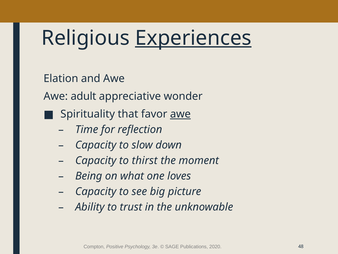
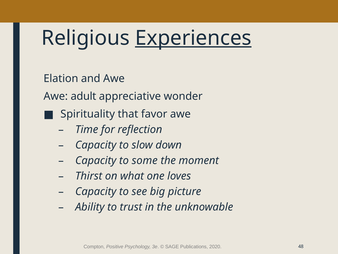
awe at (180, 114) underline: present -> none
thirst: thirst -> some
Being: Being -> Thirst
